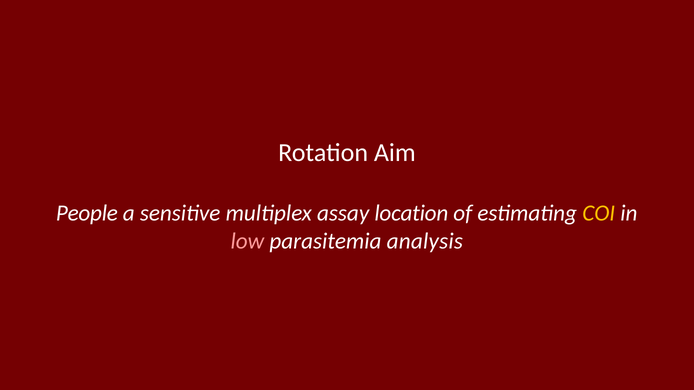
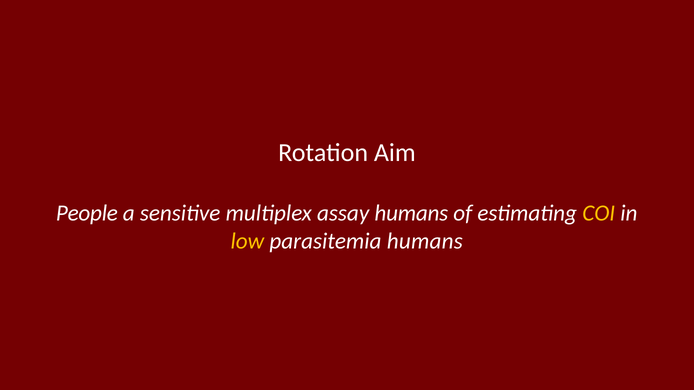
assay location: location -> humans
low colour: pink -> yellow
parasitemia analysis: analysis -> humans
